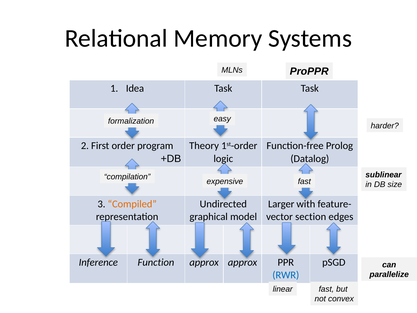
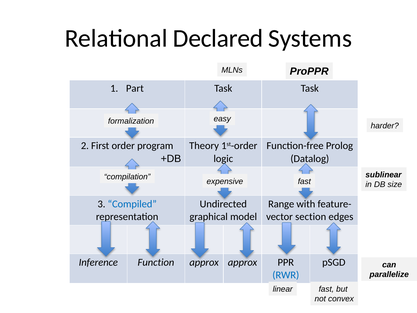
Memory: Memory -> Declared
Idea: Idea -> Part
Compiled colour: orange -> blue
Larger: Larger -> Range
